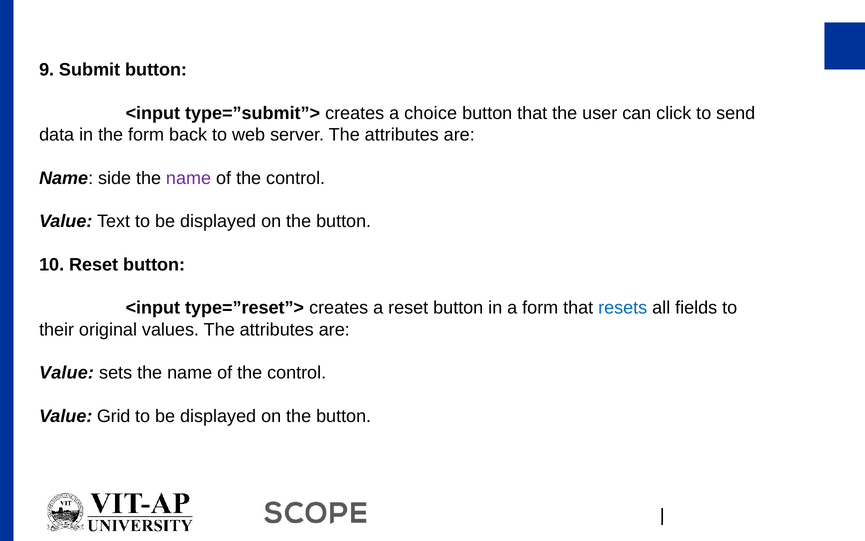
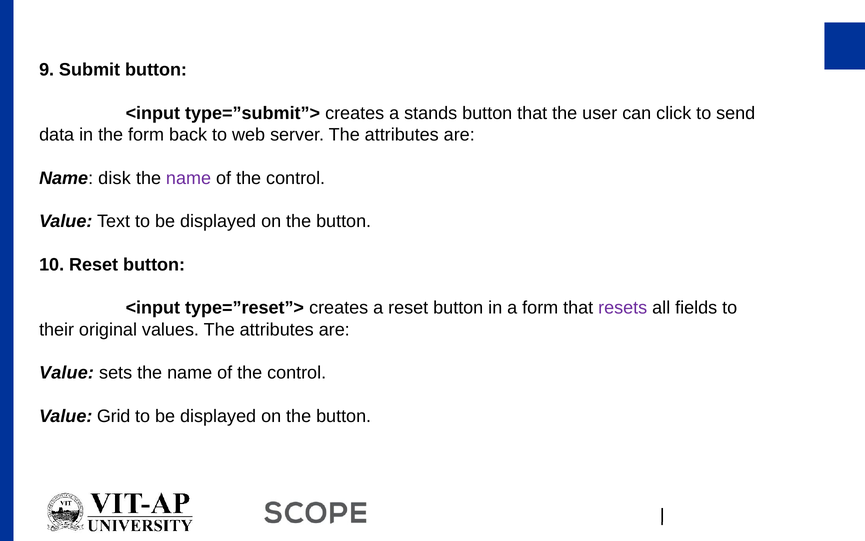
choice: choice -> stands
side: side -> disk
resets colour: blue -> purple
